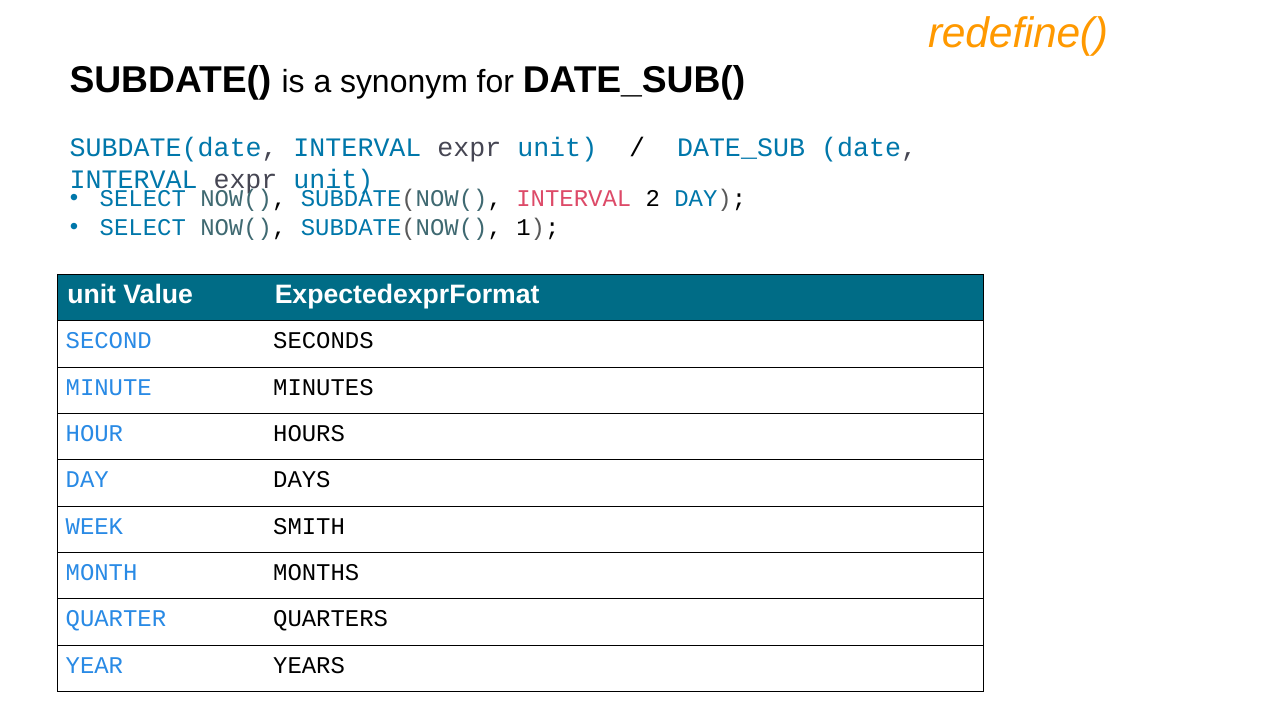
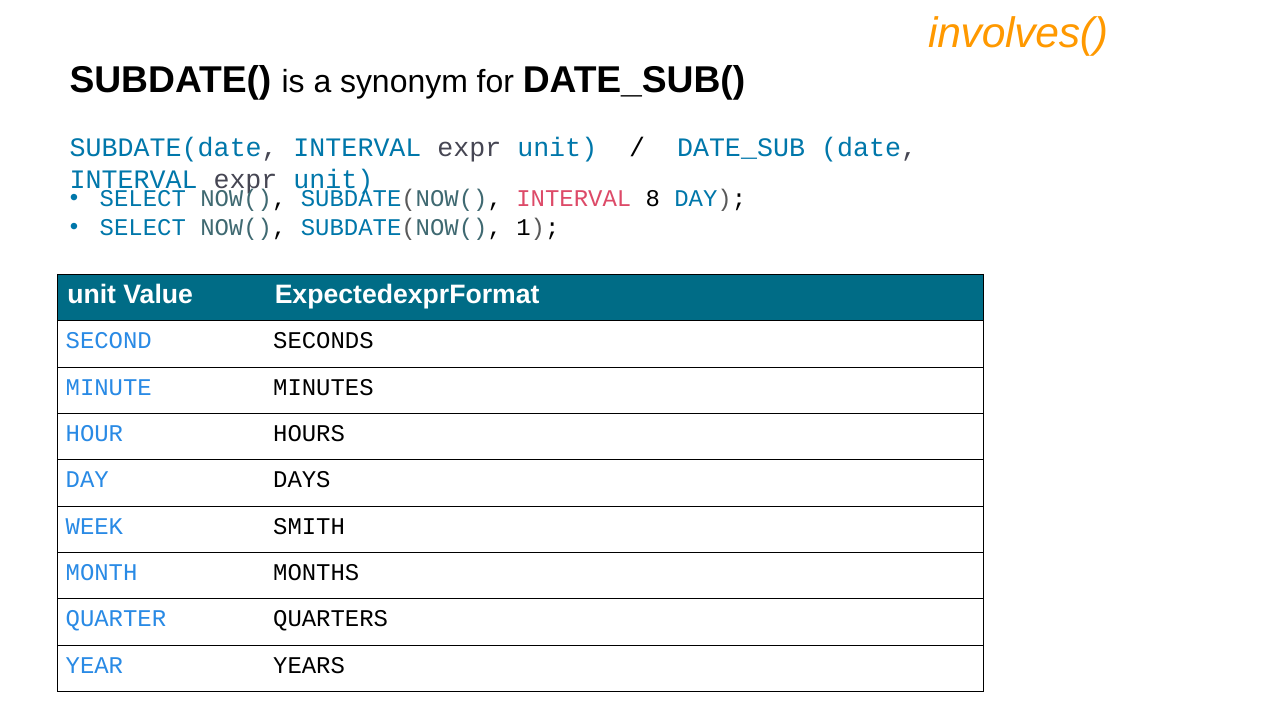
redefine(: redefine( -> involves(
2: 2 -> 8
